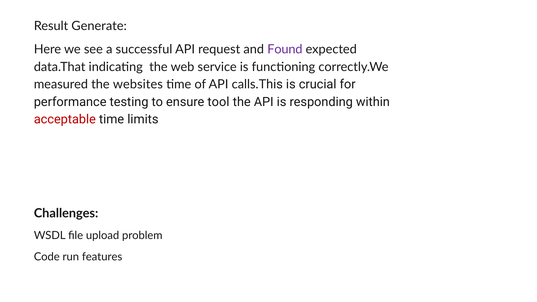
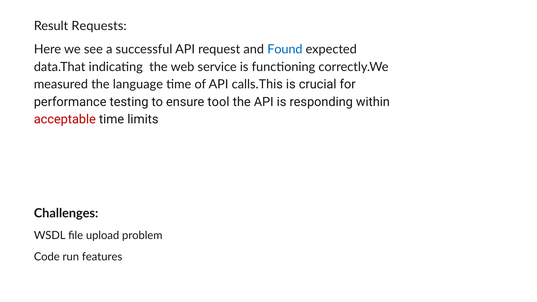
Generate: Generate -> Requests
Found colour: purple -> blue
websites: websites -> language
